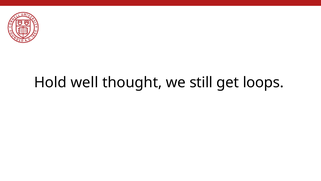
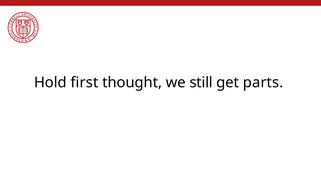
well: well -> first
loops: loops -> parts
